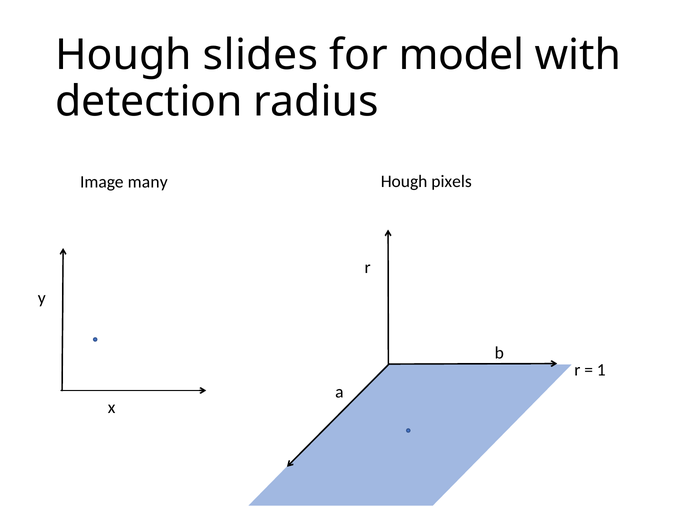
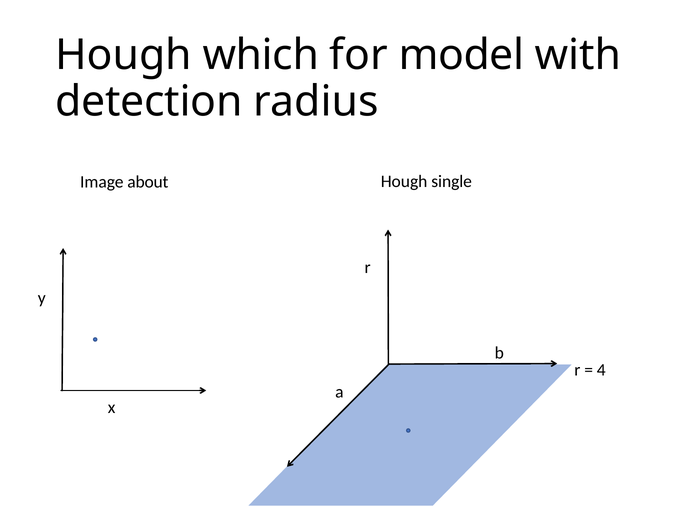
slides: slides -> which
many: many -> about
pixels: pixels -> single
1: 1 -> 4
